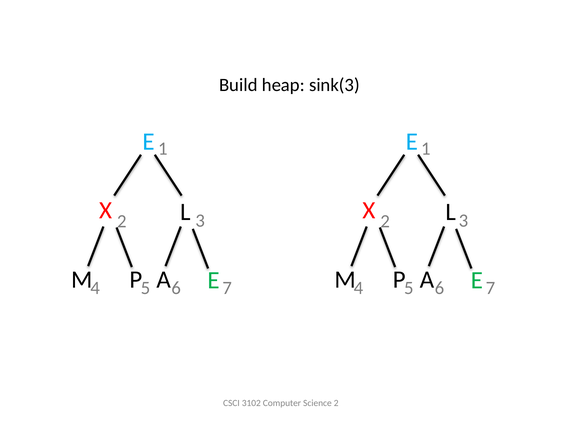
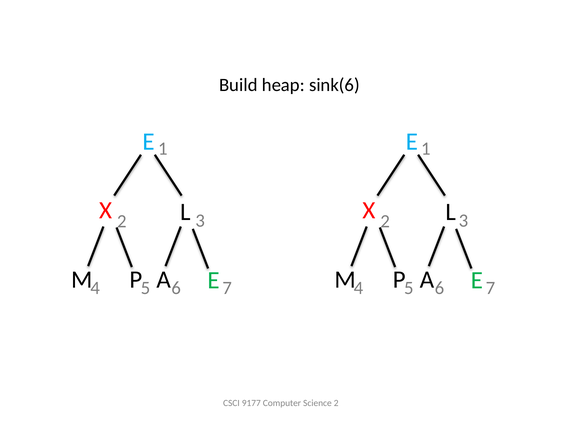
sink(3: sink(3 -> sink(6
3102: 3102 -> 9177
